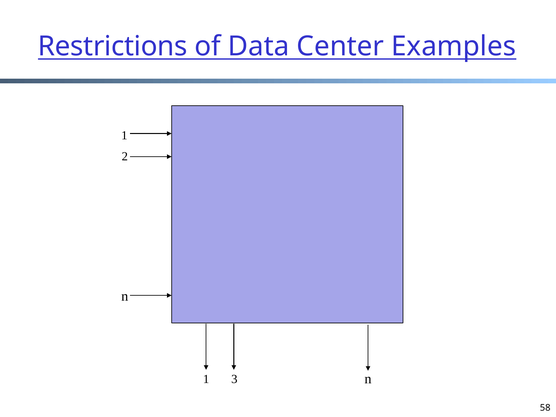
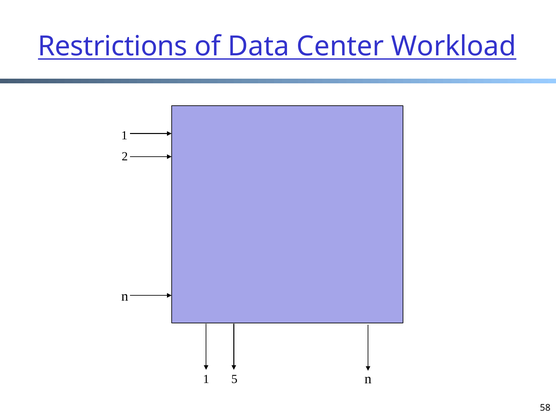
Examples: Examples -> Workload
3: 3 -> 5
